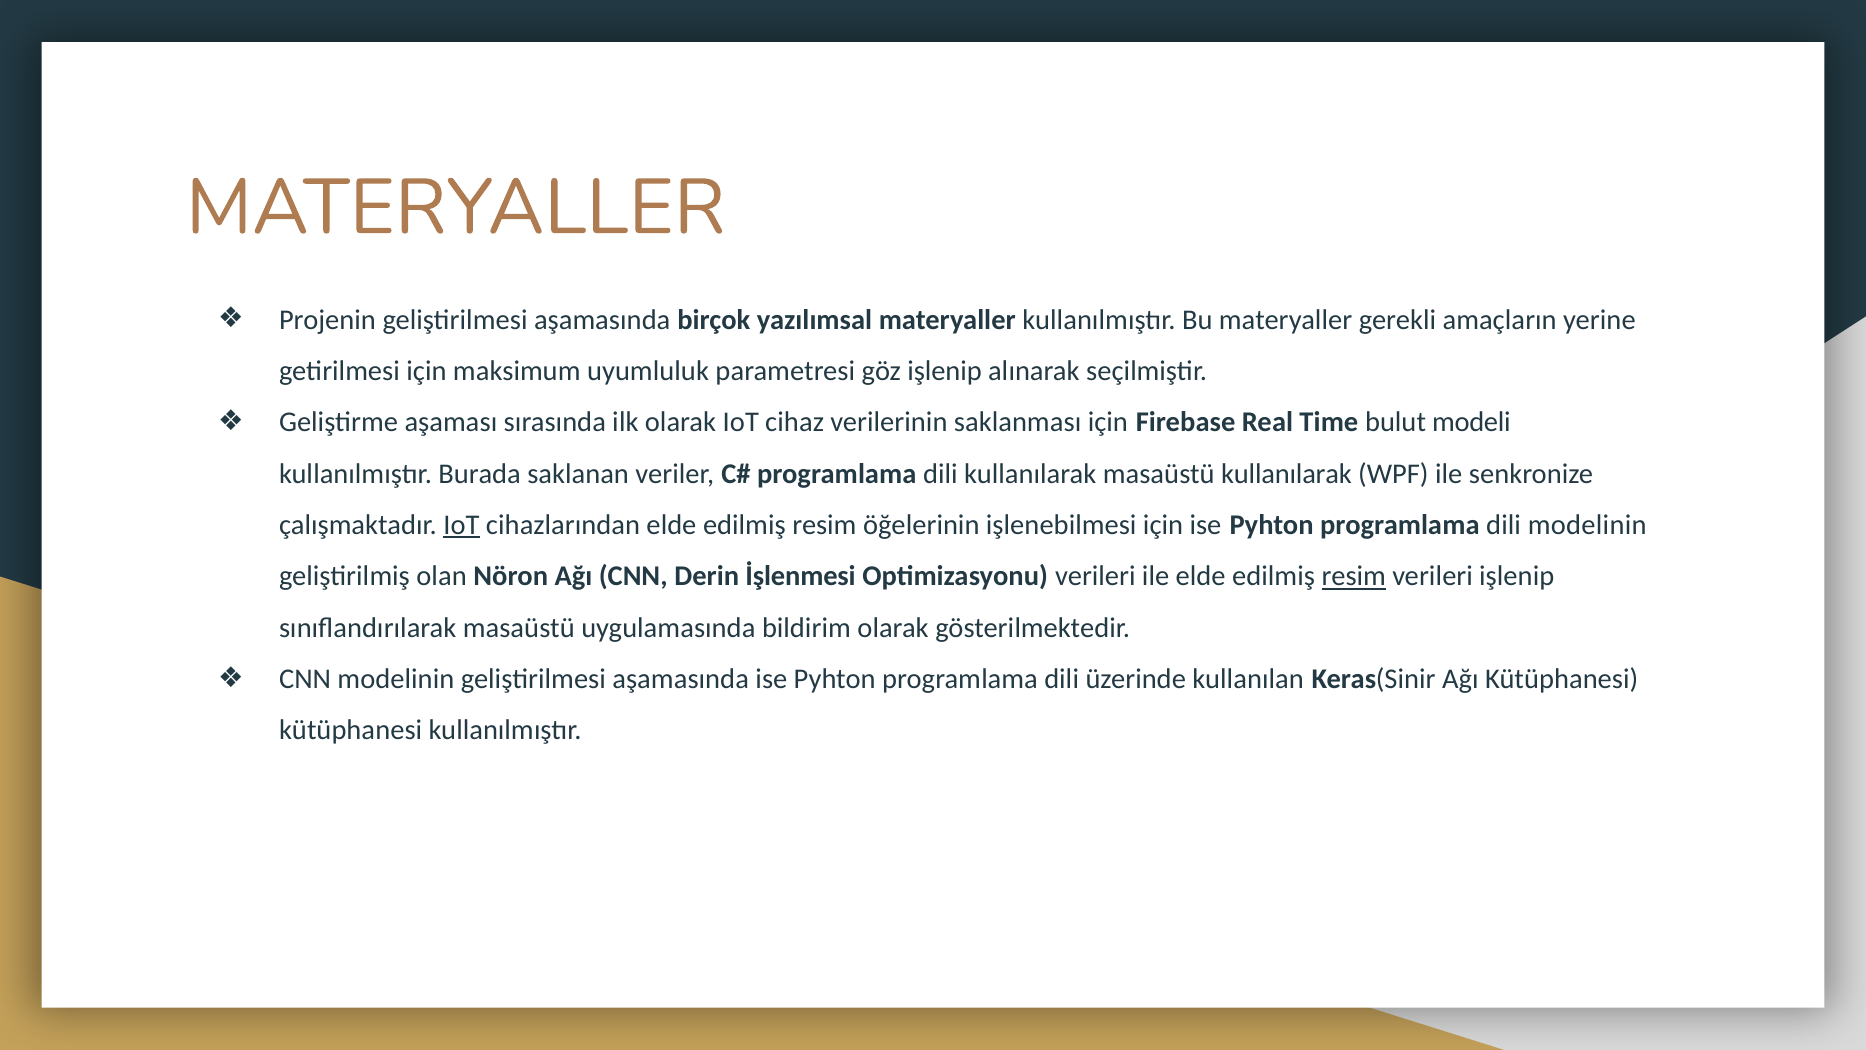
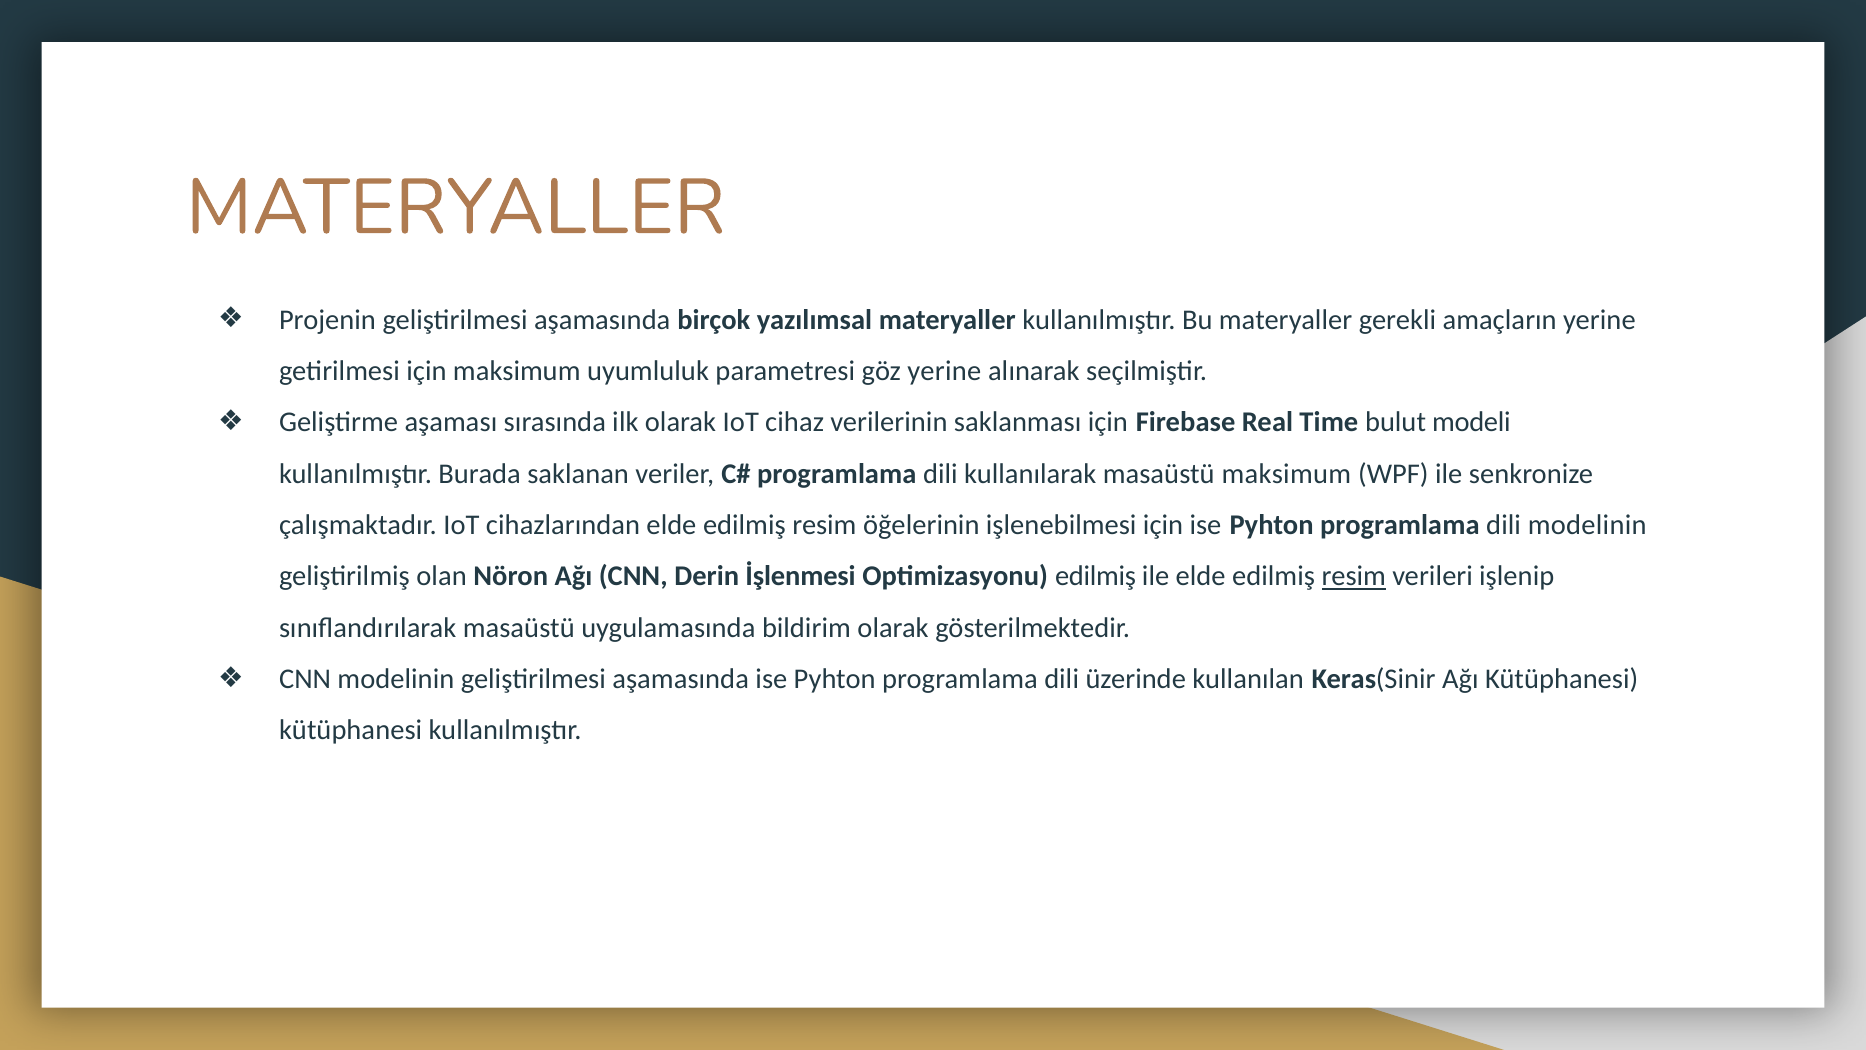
göz işlenip: işlenip -> yerine
masaüstü kullanılarak: kullanılarak -> maksimum
IoT at (461, 525) underline: present -> none
Optimizasyonu verileri: verileri -> edilmiş
